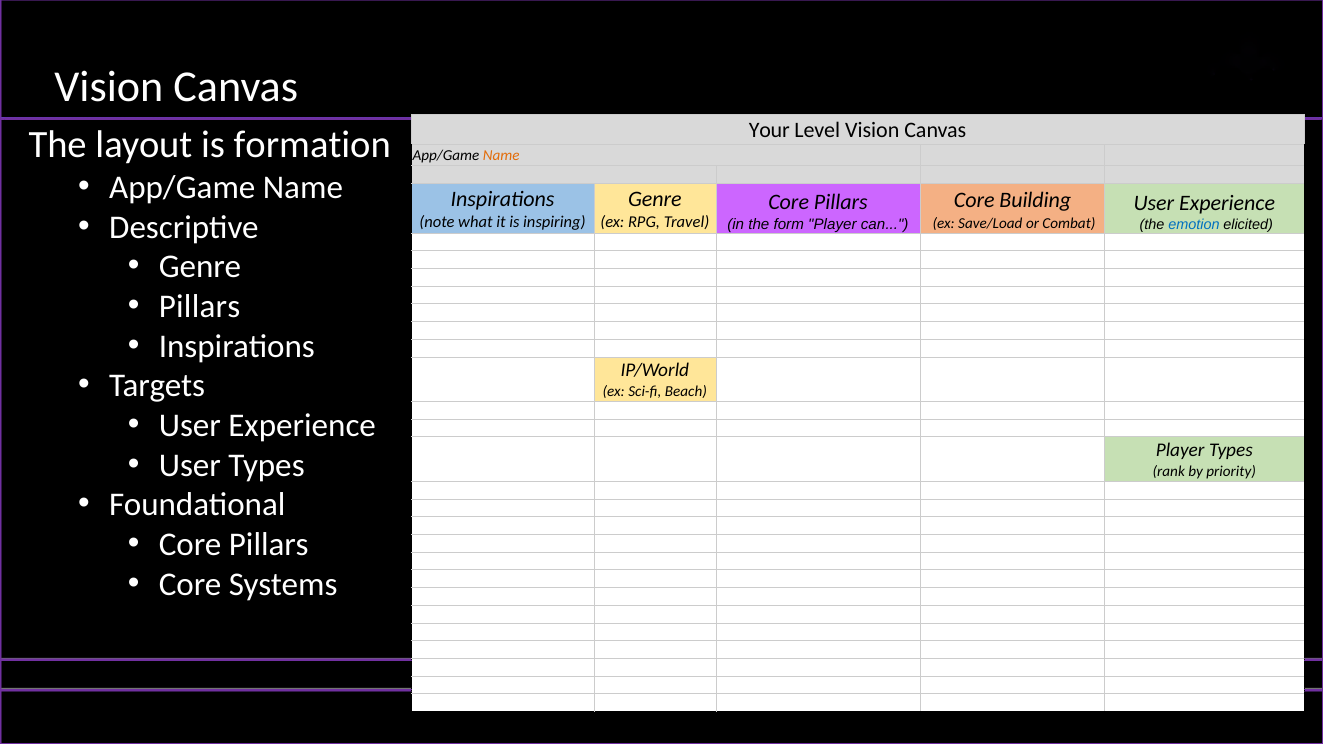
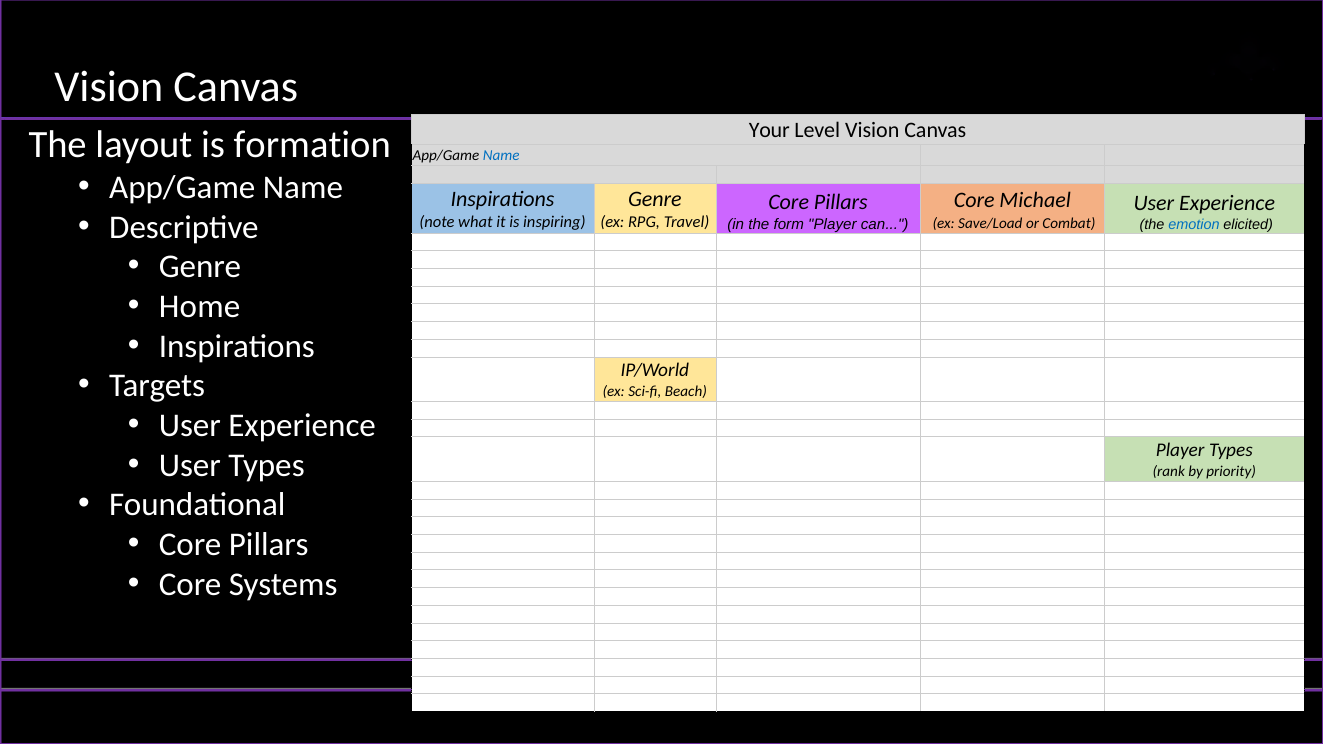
Name at (501, 156) colour: orange -> blue
Building: Building -> Michael
Pillars at (200, 307): Pillars -> Home
